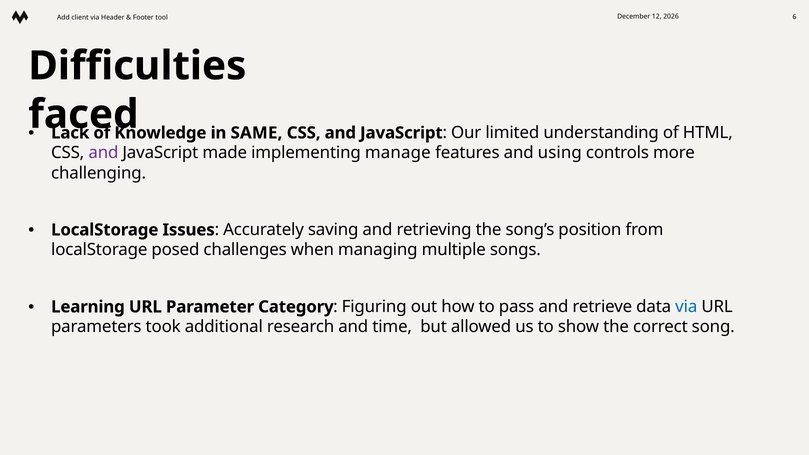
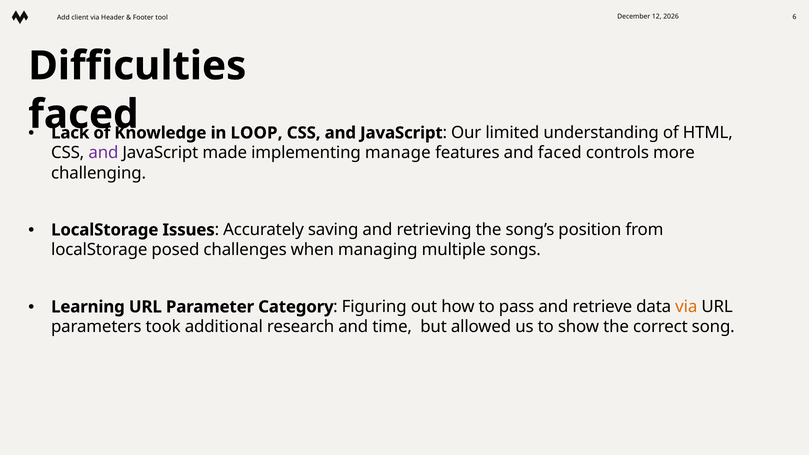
SAME: SAME -> LOOP
and using: using -> faced
via at (686, 307) colour: blue -> orange
